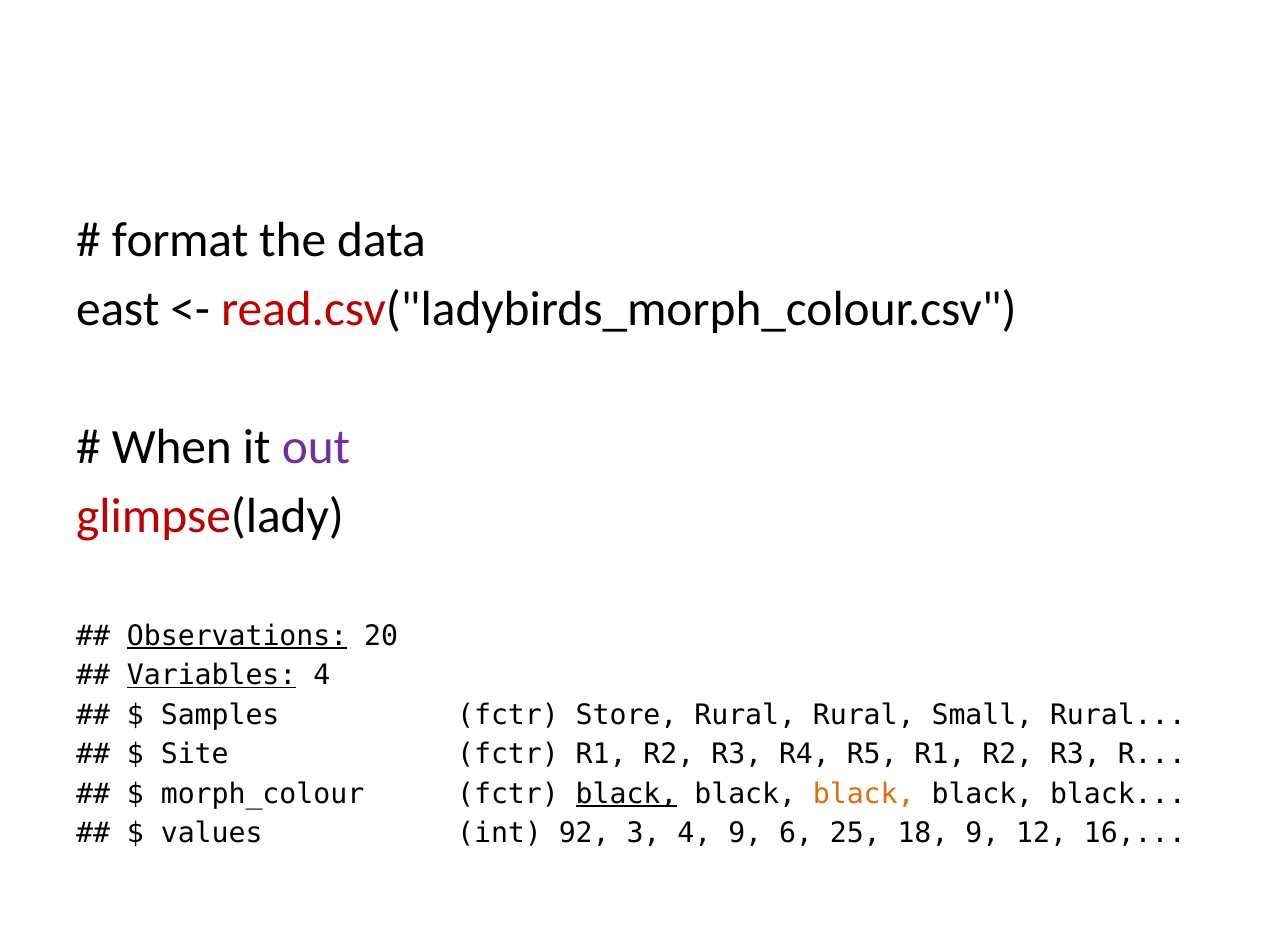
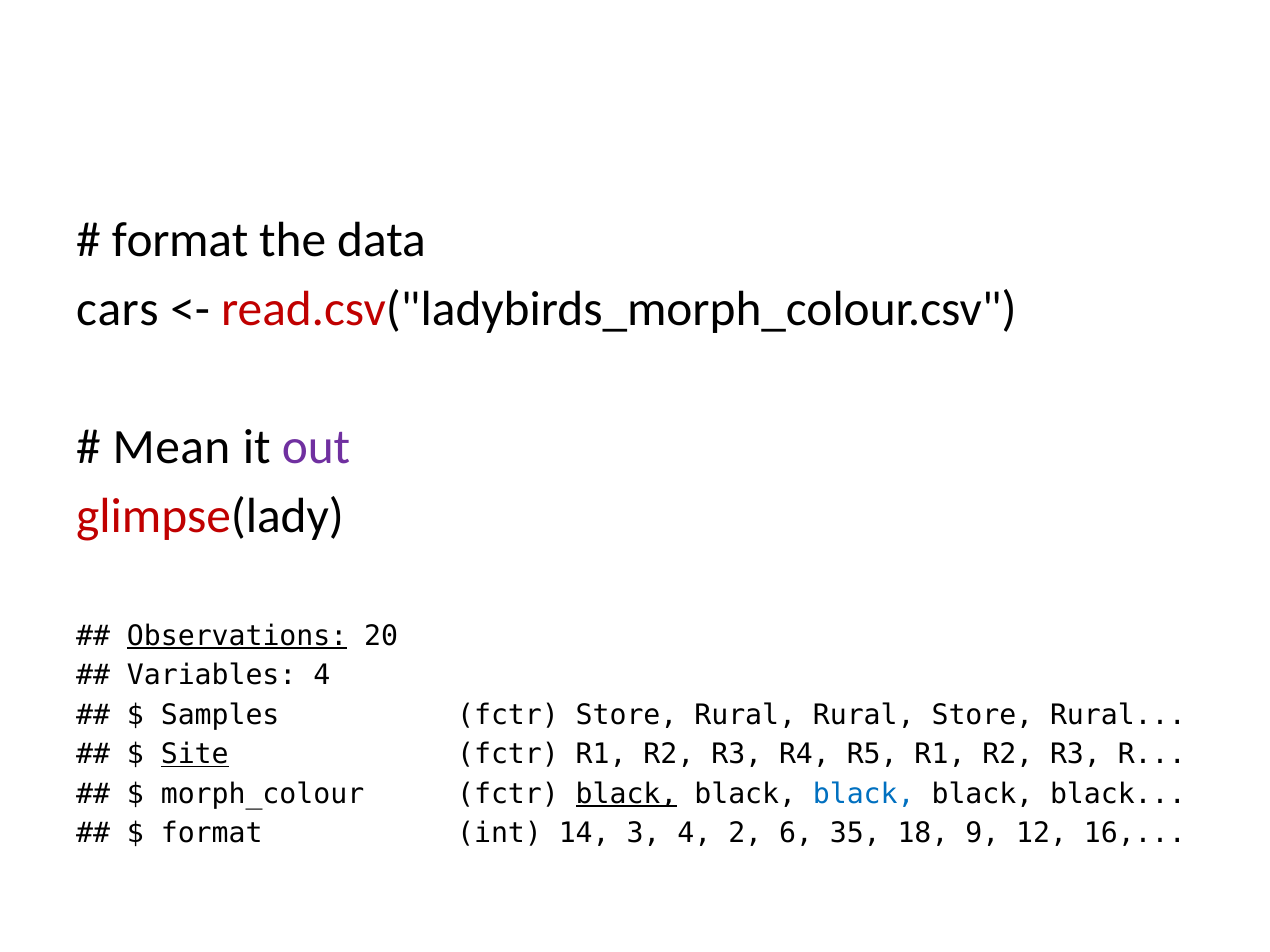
east: east -> cars
When: When -> Mean
Variables underline: present -> none
Rural Small: Small -> Store
Site underline: none -> present
black at (864, 794) colour: orange -> blue
values at (212, 834): values -> format
92: 92 -> 14
4 9: 9 -> 2
25: 25 -> 35
